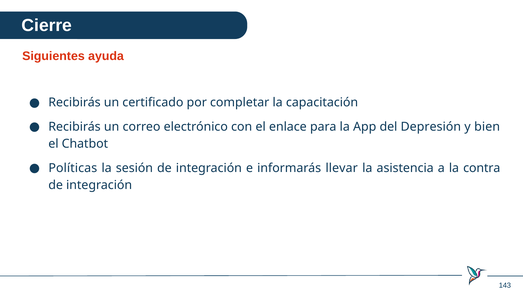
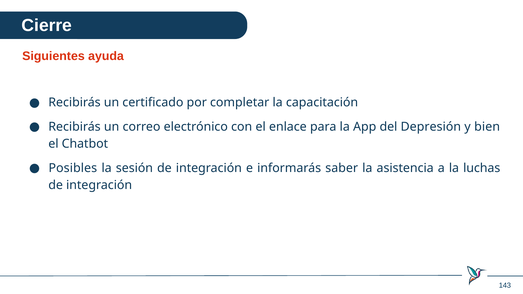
Políticas: Políticas -> Posibles
llevar: llevar -> saber
contra: contra -> luchas
